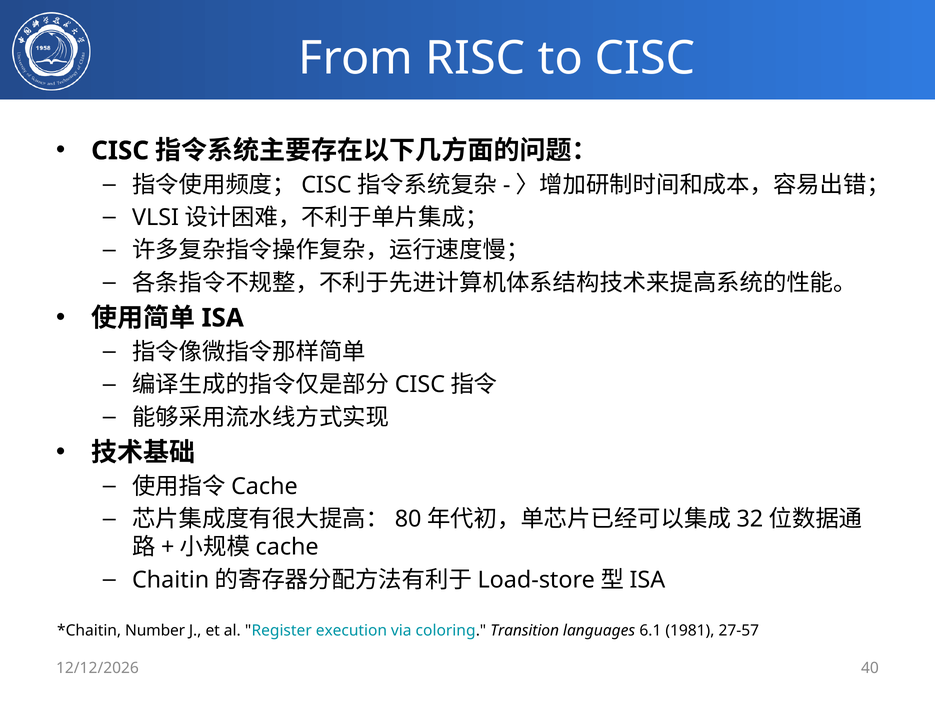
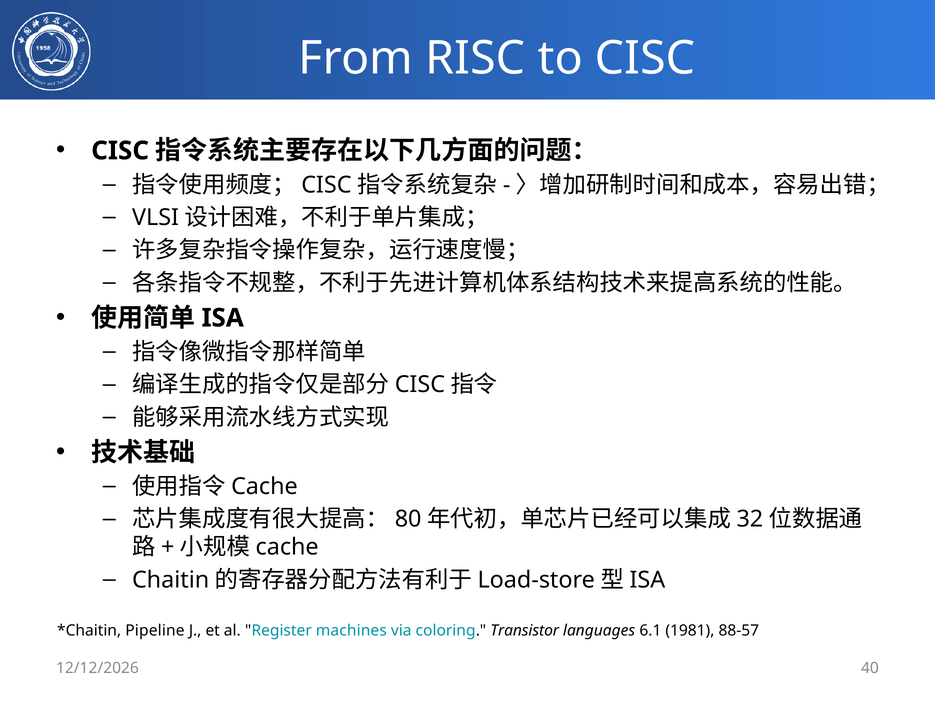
Number: Number -> Pipeline
execution: execution -> machines
Transition: Transition -> Transistor
27-57: 27-57 -> 88-57
